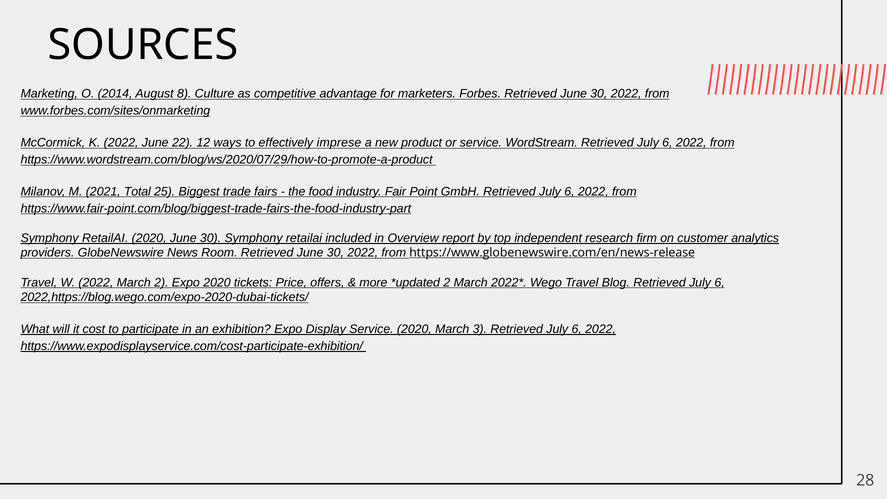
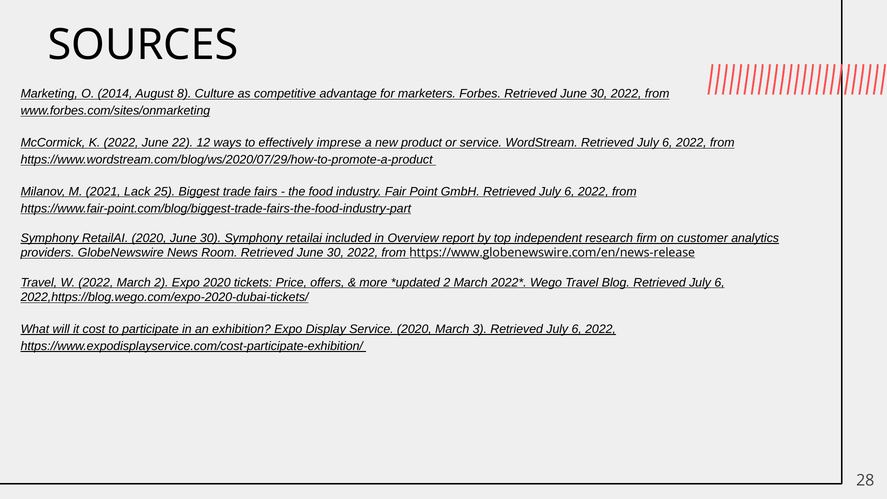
Total: Total -> Lack
